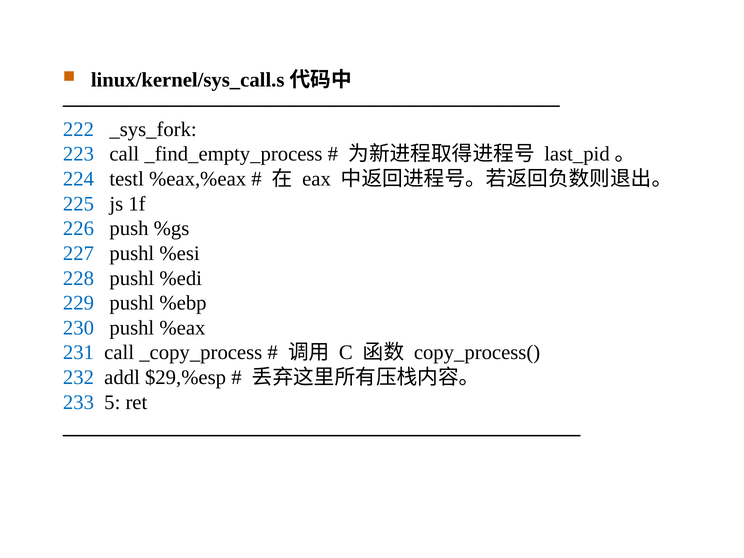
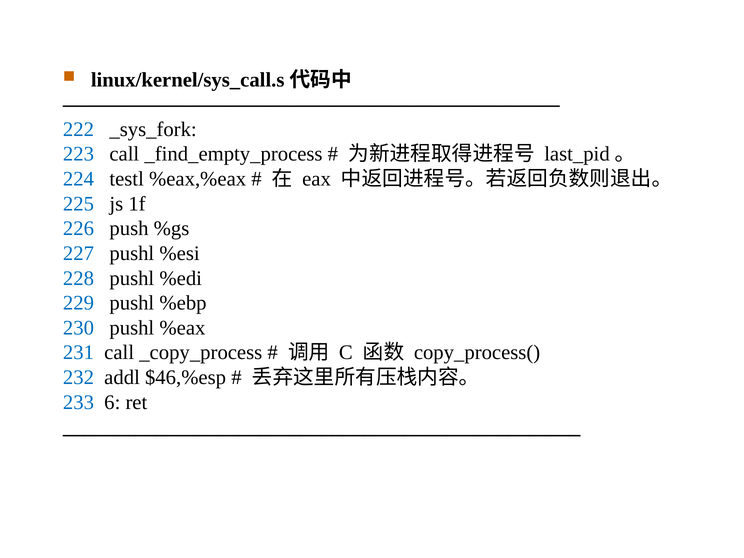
$29,%esp: $29,%esp -> $46,%esp
5: 5 -> 6
